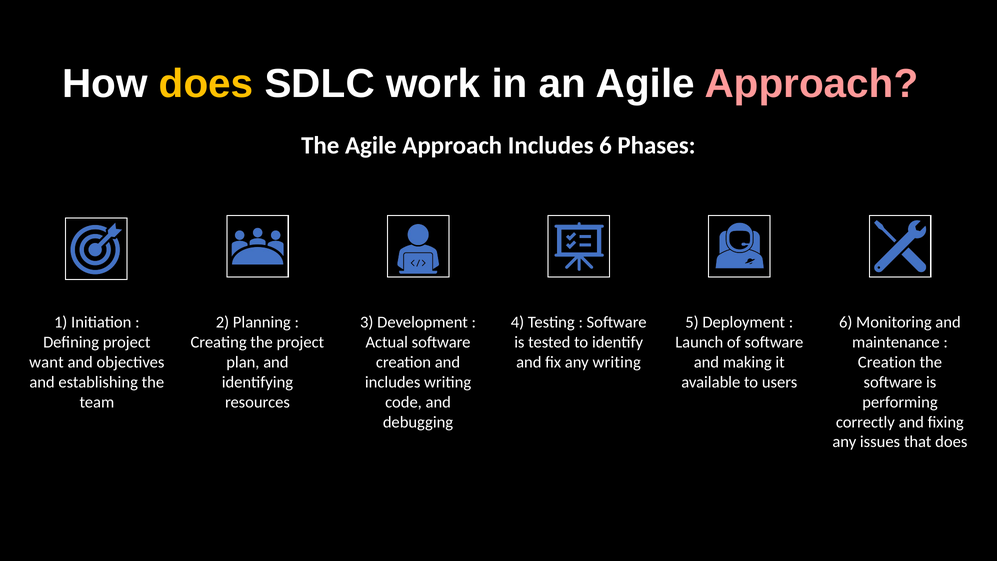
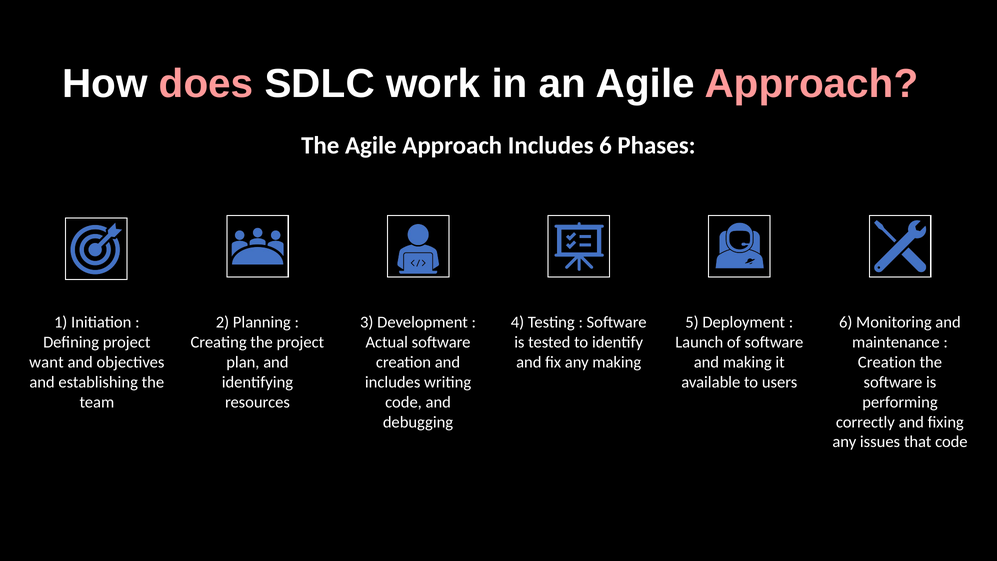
does at (206, 84) colour: yellow -> pink
any writing: writing -> making
that does: does -> code
